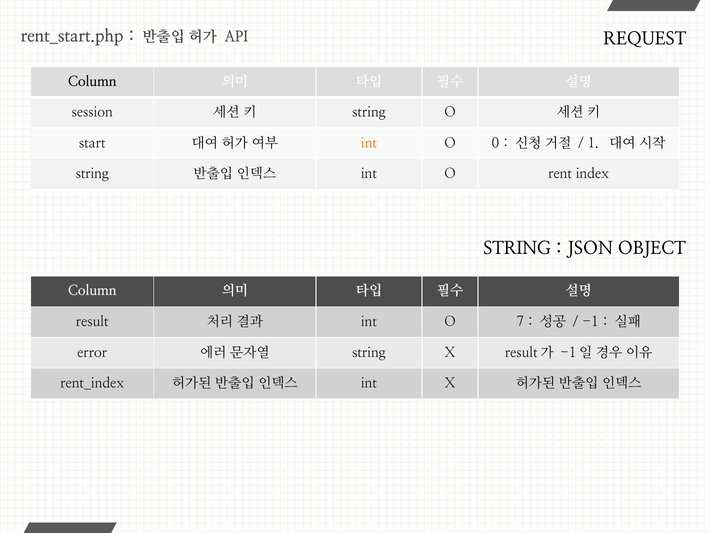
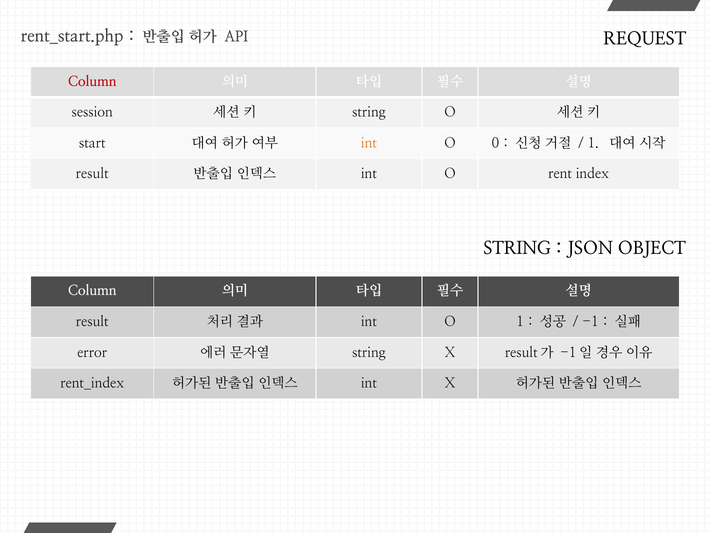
Column at (92, 81) colour: black -> red
string at (92, 174): string -> result
O 7: 7 -> 1
